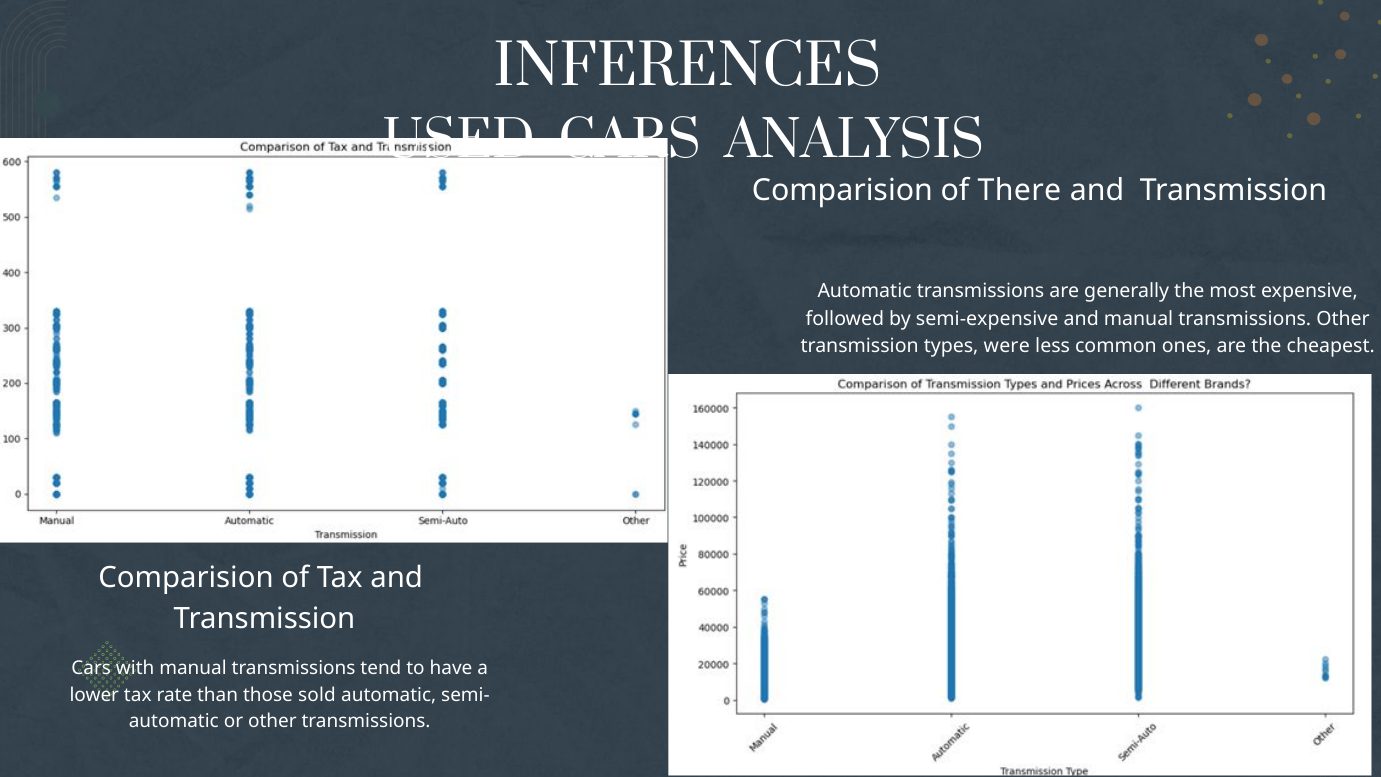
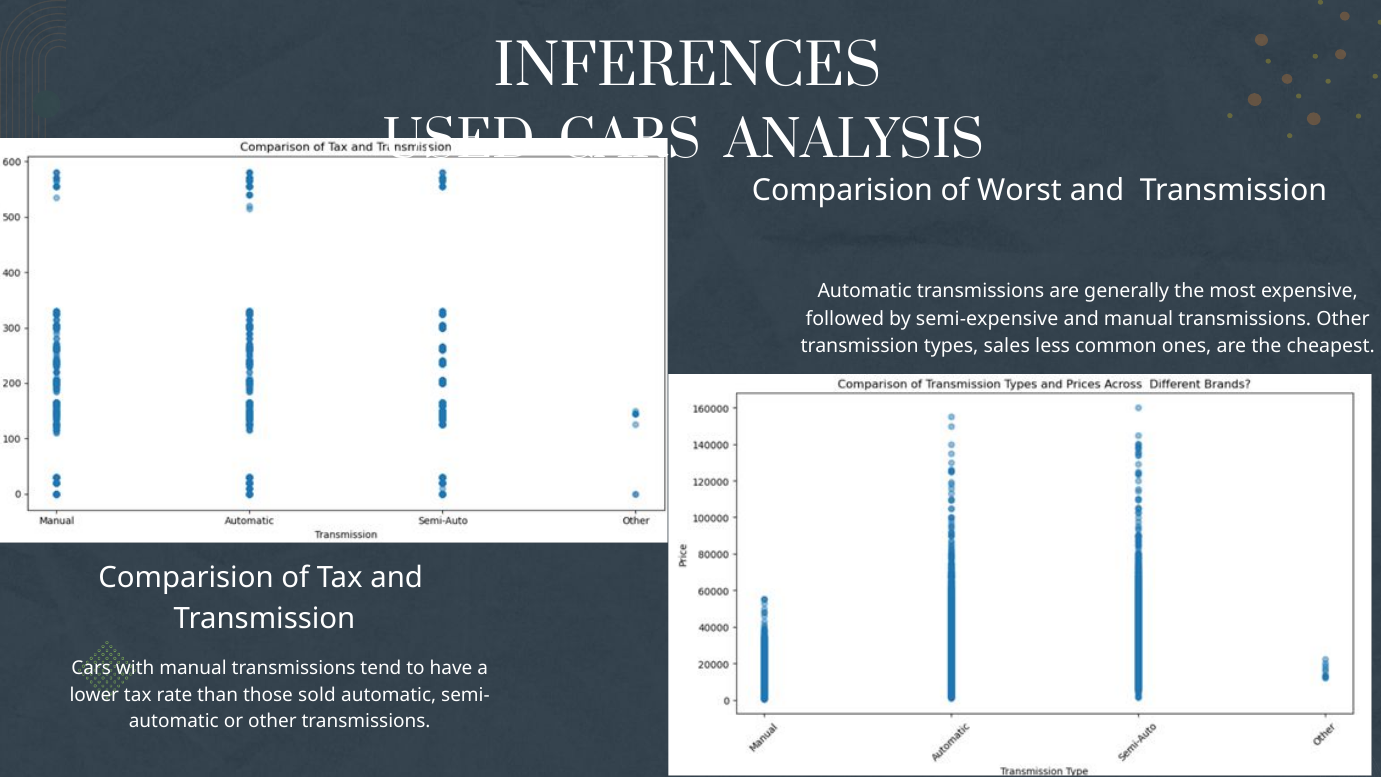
There: There -> Worst
were: were -> sales
